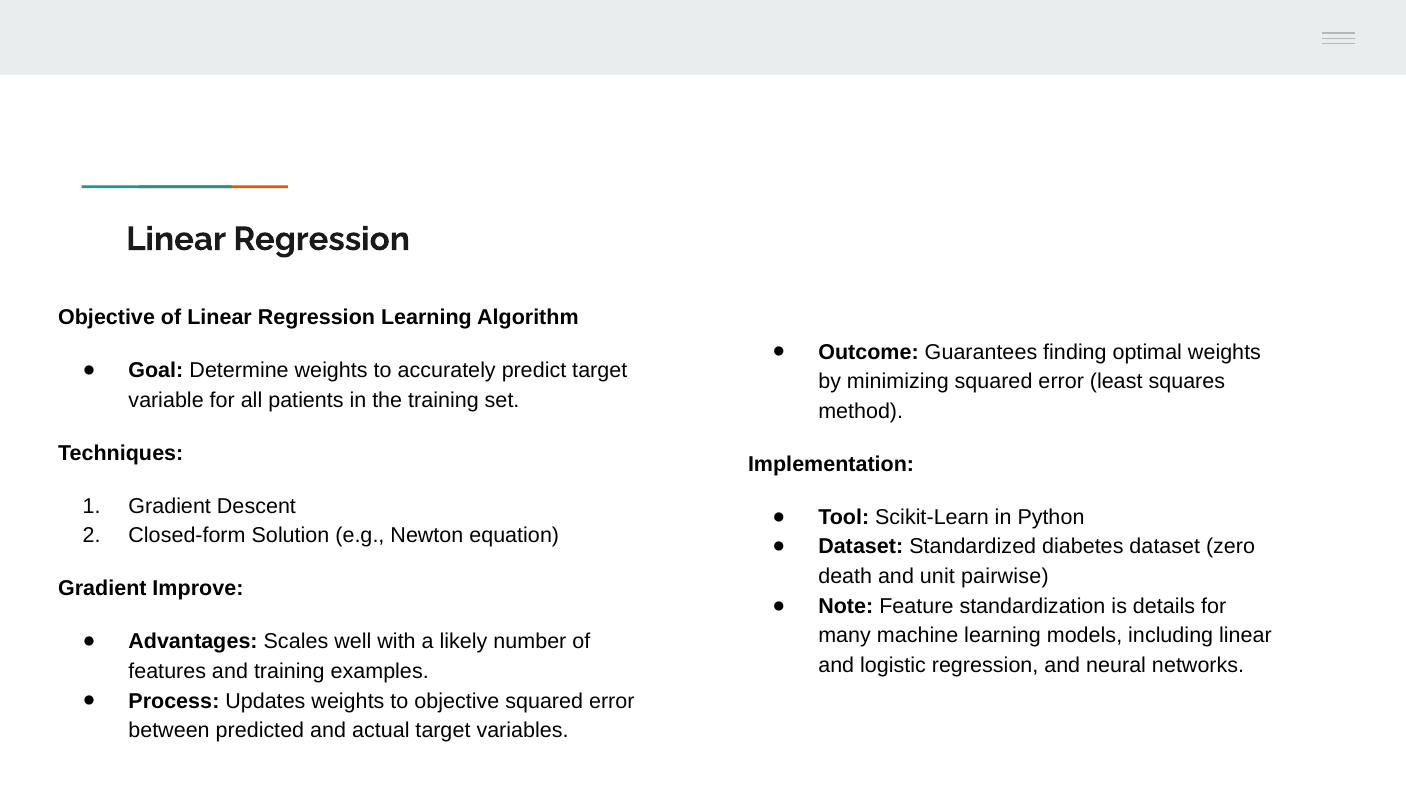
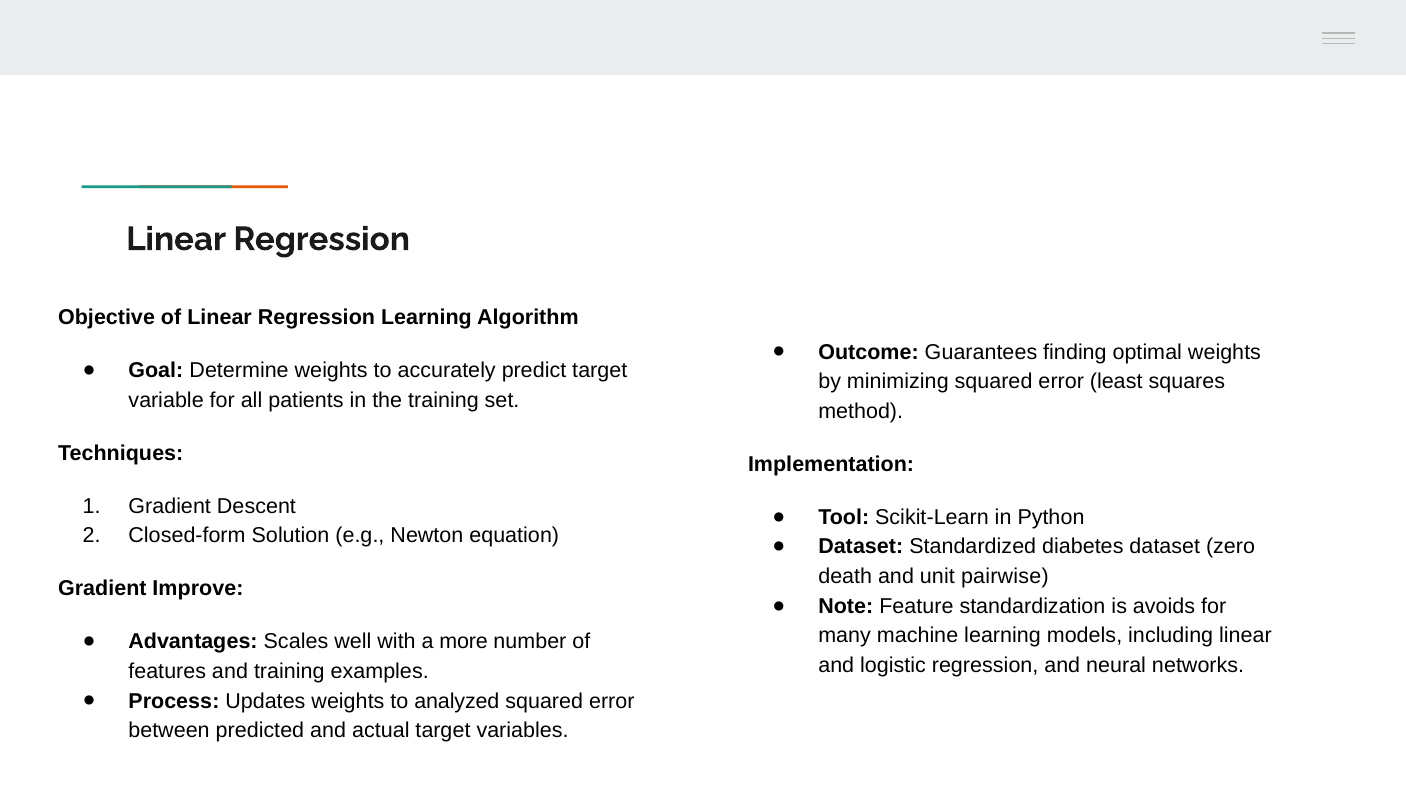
details: details -> avoids
likely: likely -> more
to objective: objective -> analyzed
